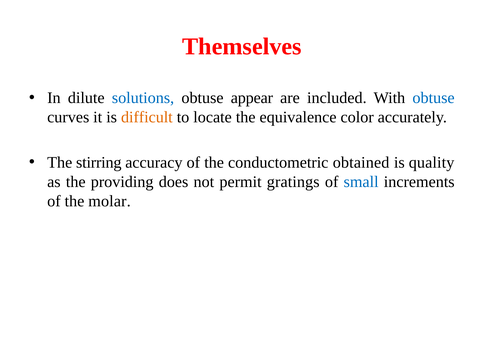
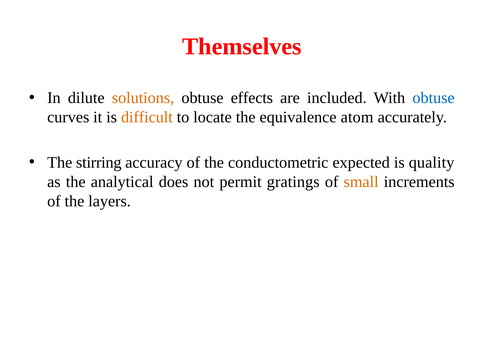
solutions colour: blue -> orange
appear: appear -> effects
color: color -> atom
obtained: obtained -> expected
providing: providing -> analytical
small colour: blue -> orange
molar: molar -> layers
